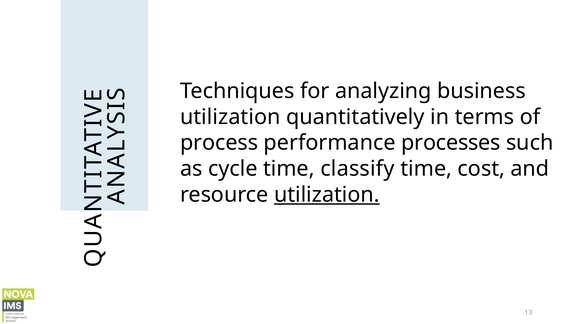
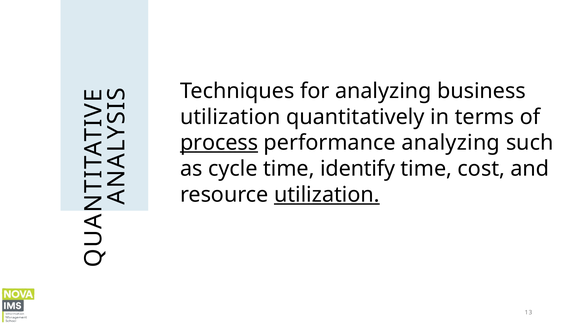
process underline: none -> present
performance processes: processes -> analyzing
classify: classify -> identify
